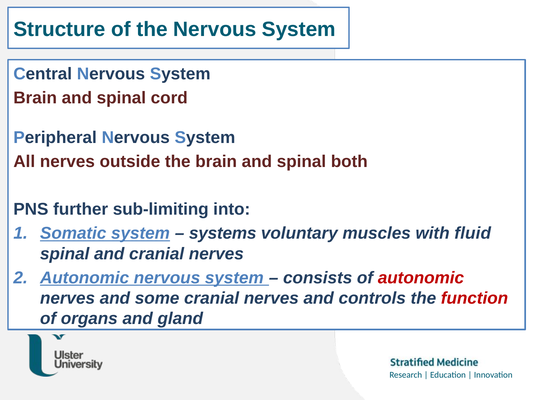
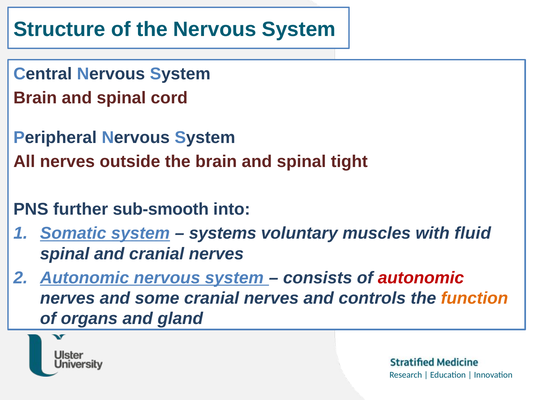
both: both -> tight
sub-limiting: sub-limiting -> sub-smooth
function colour: red -> orange
